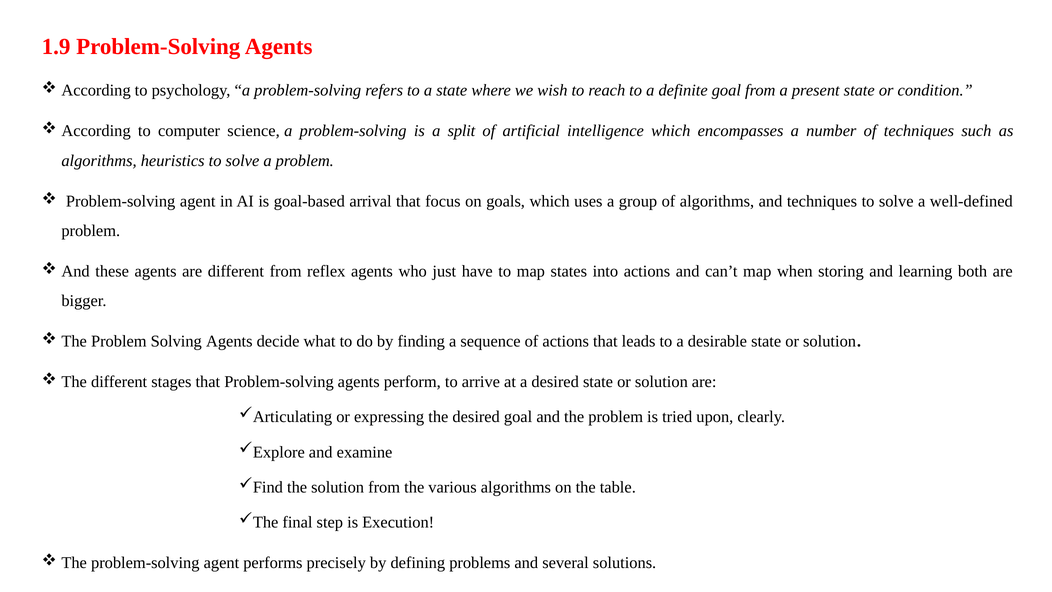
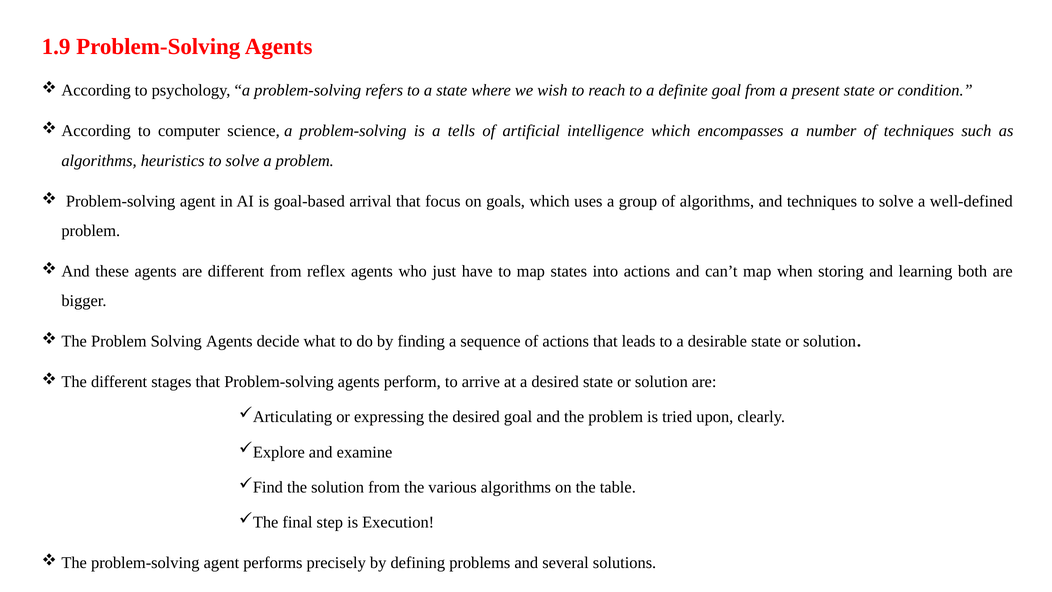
split: split -> tells
